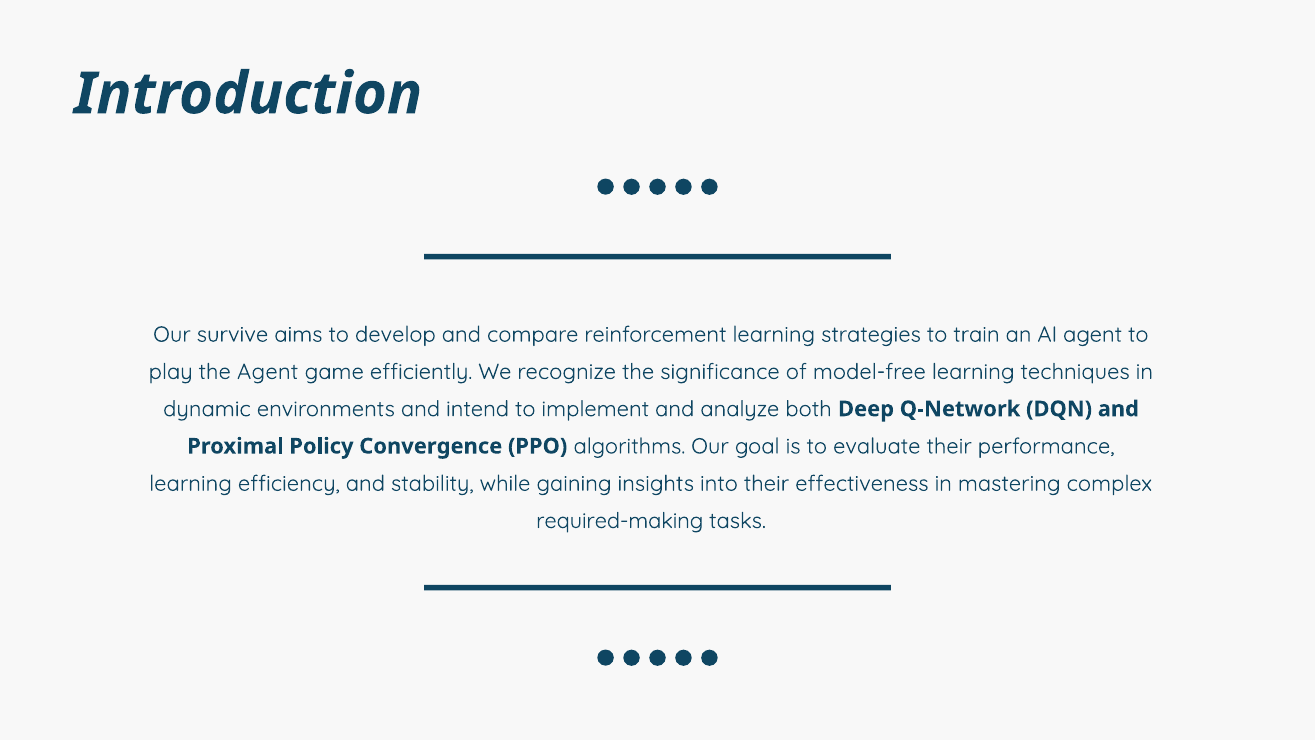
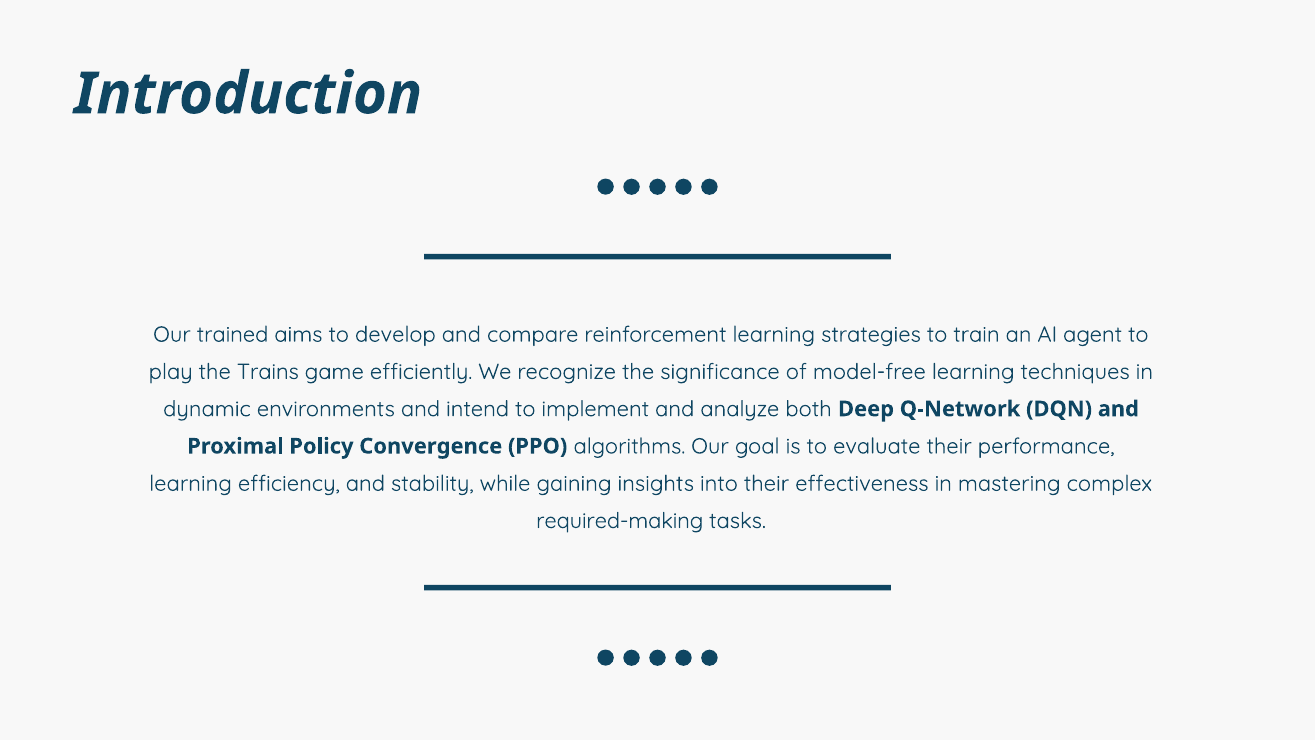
survive: survive -> trained
the Agent: Agent -> Trains
